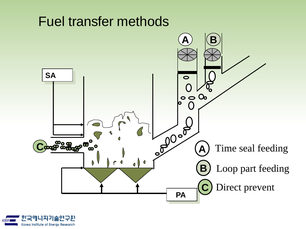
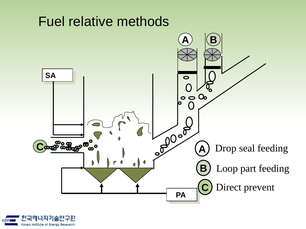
transfer: transfer -> relative
Time: Time -> Drop
